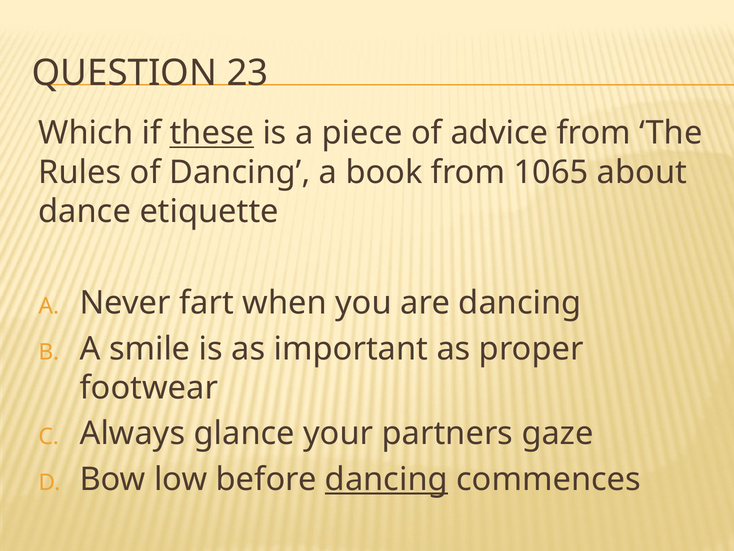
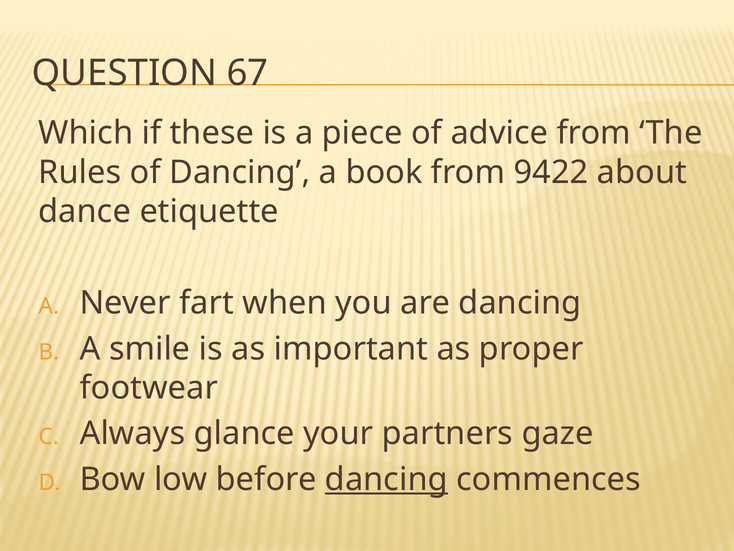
23: 23 -> 67
these underline: present -> none
1065: 1065 -> 9422
